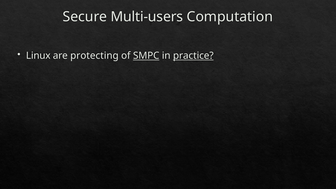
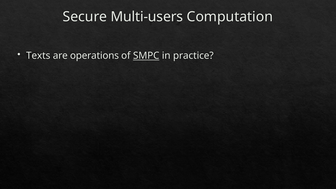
Linux: Linux -> Texts
protecting: protecting -> operations
practice underline: present -> none
